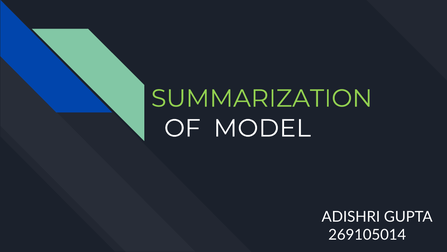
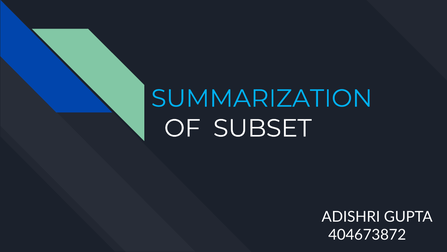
SUMMARIZATION colour: light green -> light blue
MODEL: MODEL -> SUBSET
269105014: 269105014 -> 404673872
